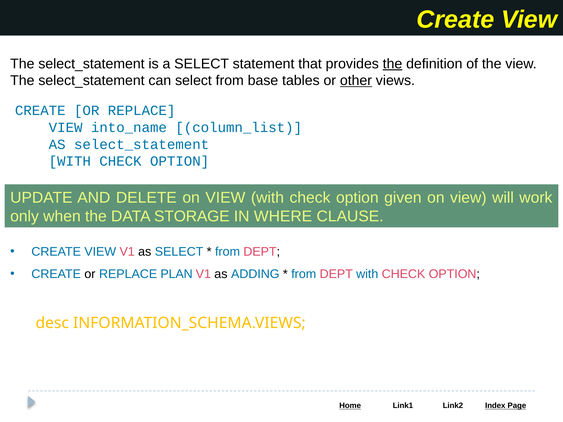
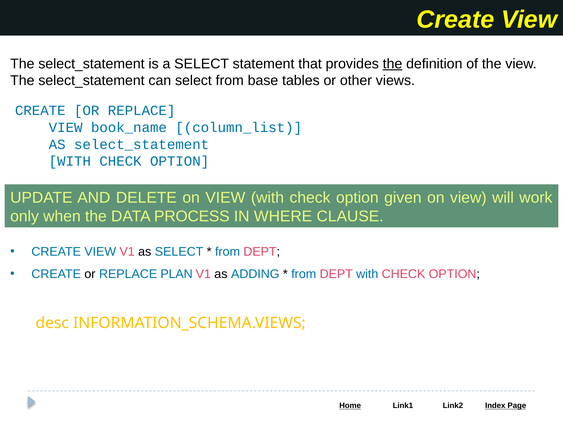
other underline: present -> none
into_name: into_name -> book_name
STORAGE: STORAGE -> PROCESS
